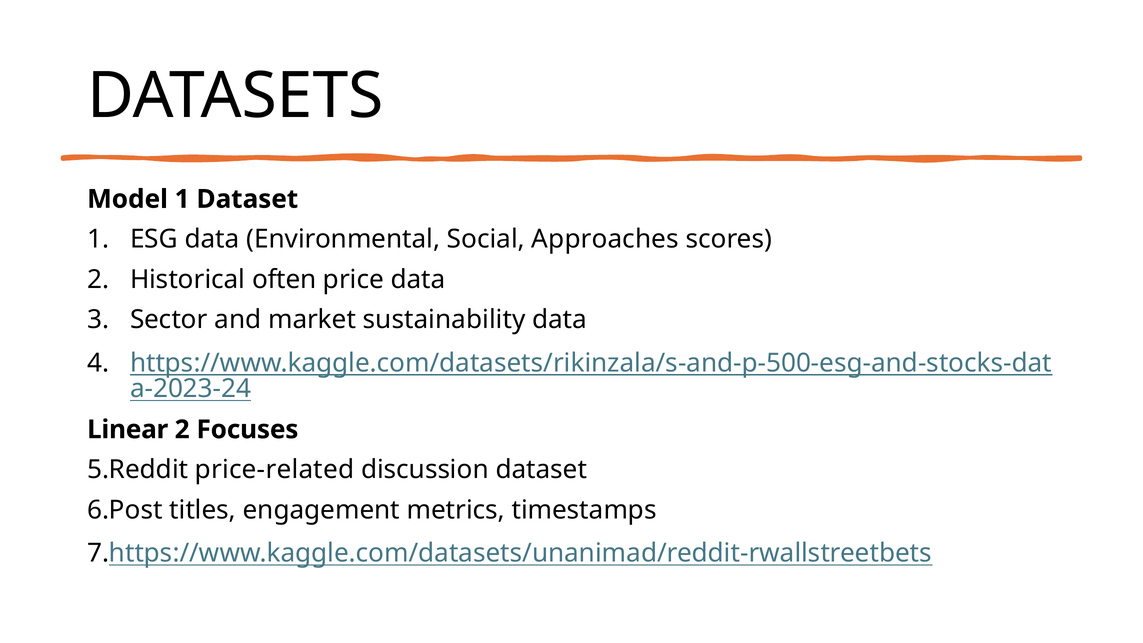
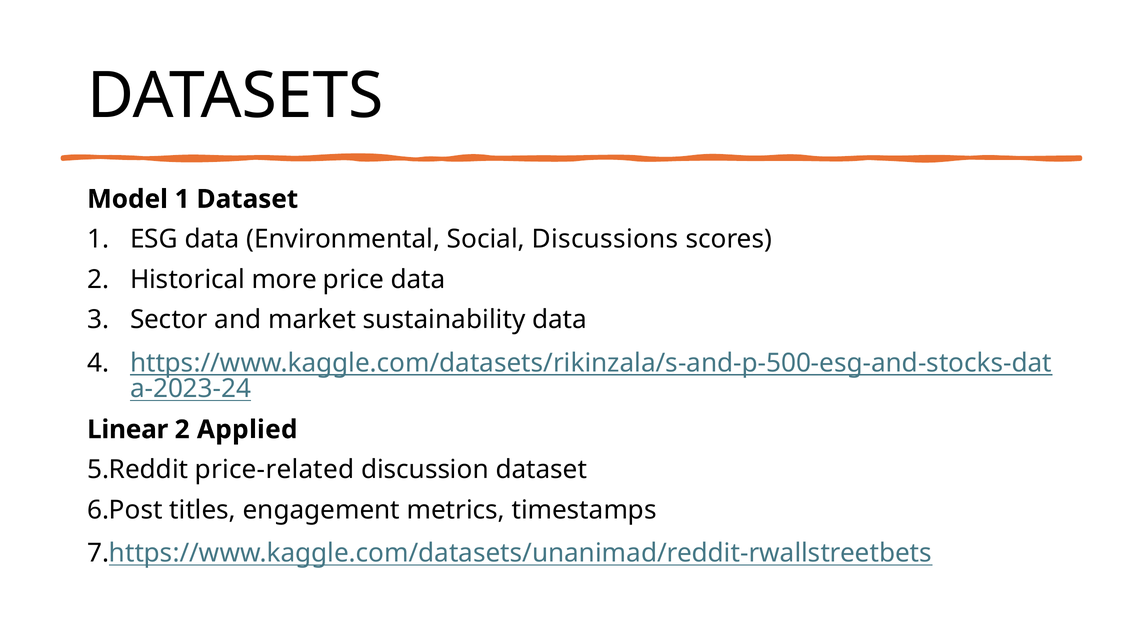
Approaches: Approaches -> Discussions
often: often -> more
Focuses: Focuses -> Applied
